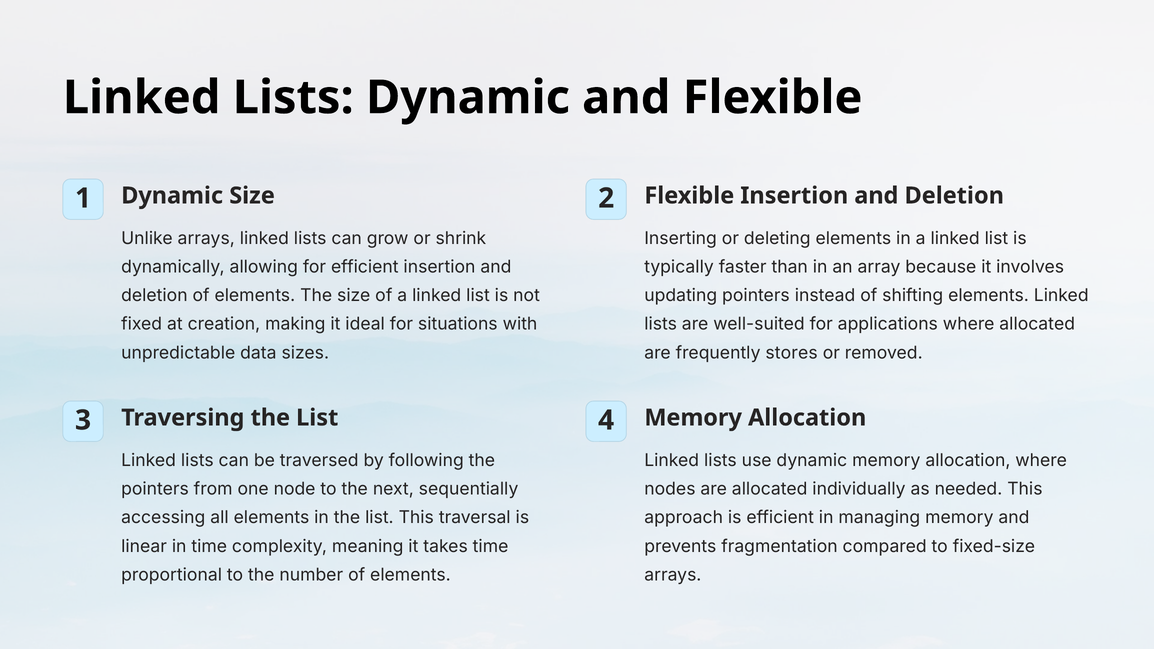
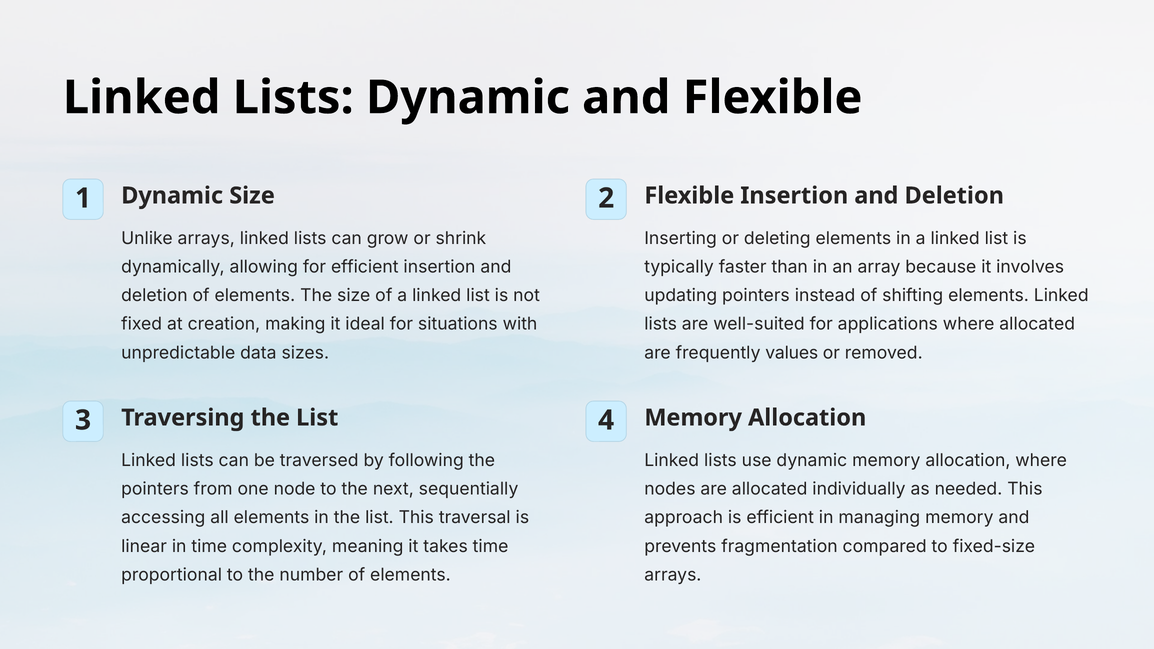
stores: stores -> values
